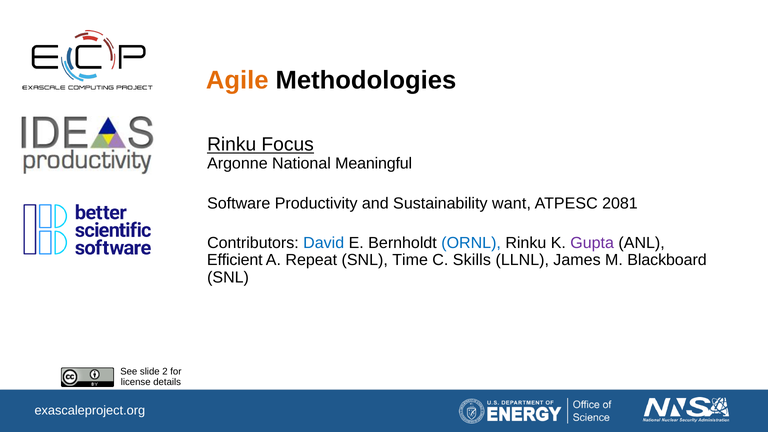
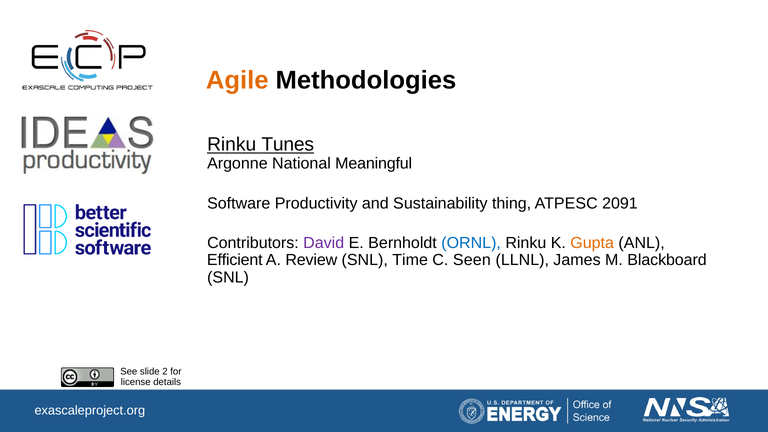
Focus: Focus -> Tunes
want: want -> thing
2081: 2081 -> 2091
David colour: blue -> purple
Gupta colour: purple -> orange
Repeat: Repeat -> Review
Skills: Skills -> Seen
